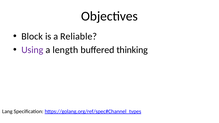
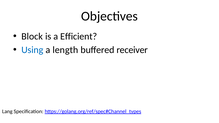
Reliable: Reliable -> Efficient
Using colour: purple -> blue
thinking: thinking -> receiver
